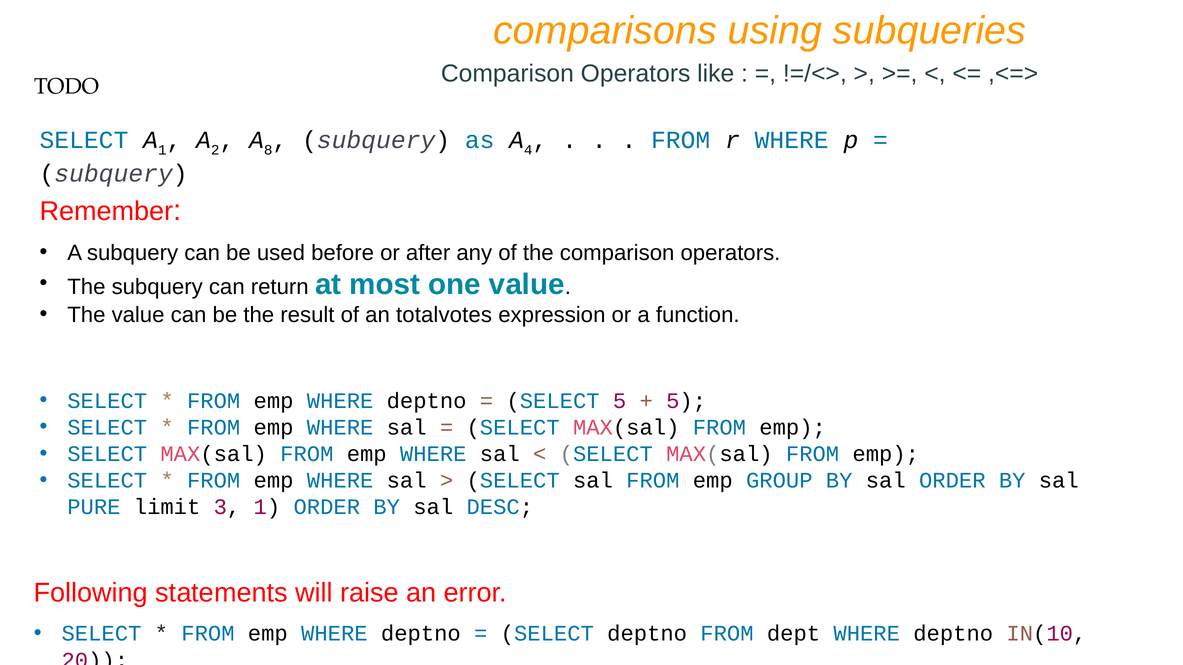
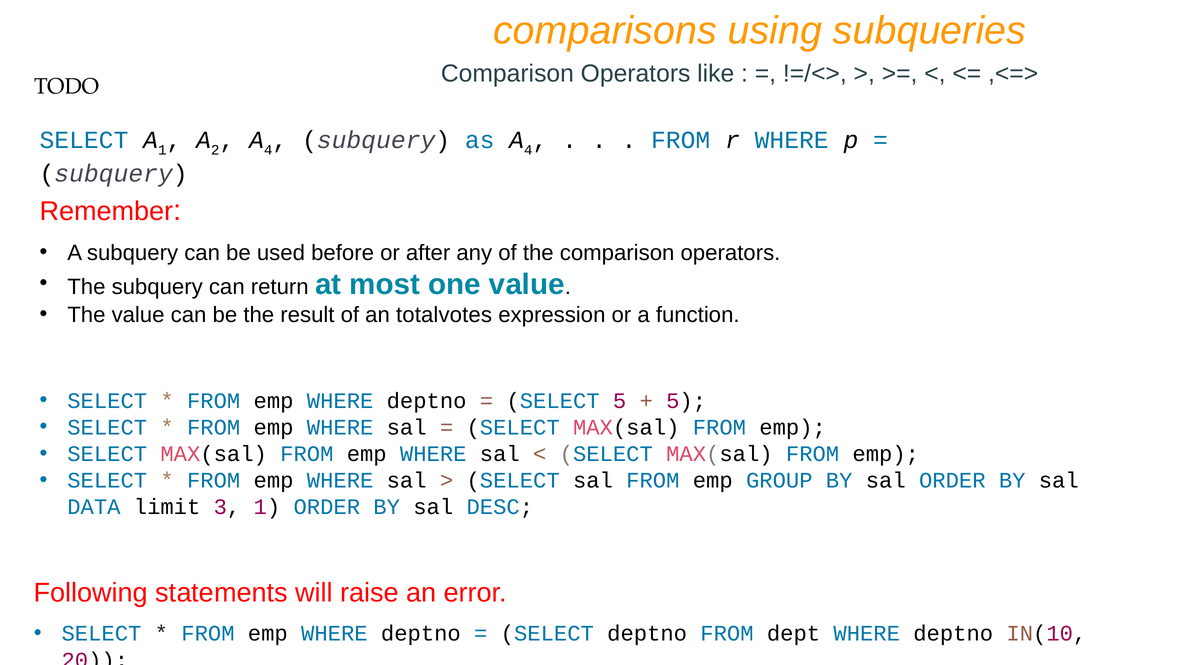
8 at (268, 150): 8 -> 4
PURE: PURE -> DATA
